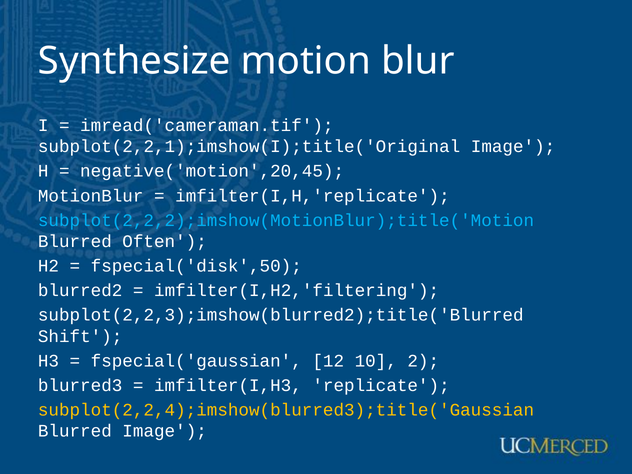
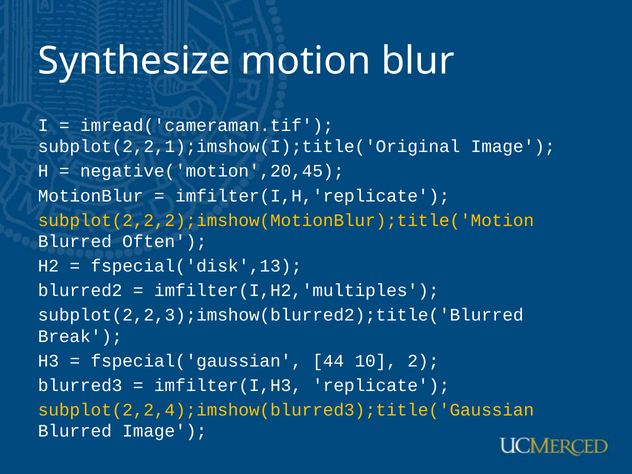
subplot(2,2,2);imshow(MotionBlur);title('Motion colour: light blue -> yellow
fspecial('disk',50: fspecial('disk',50 -> fspecial('disk',13
imfilter(I,H2,'filtering: imfilter(I,H2,'filtering -> imfilter(I,H2,'multiples
Shift: Shift -> Break
12: 12 -> 44
